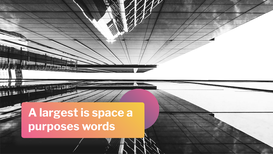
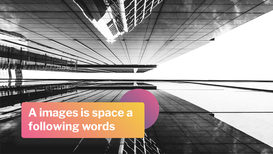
largest: largest -> images
purposes: purposes -> following
